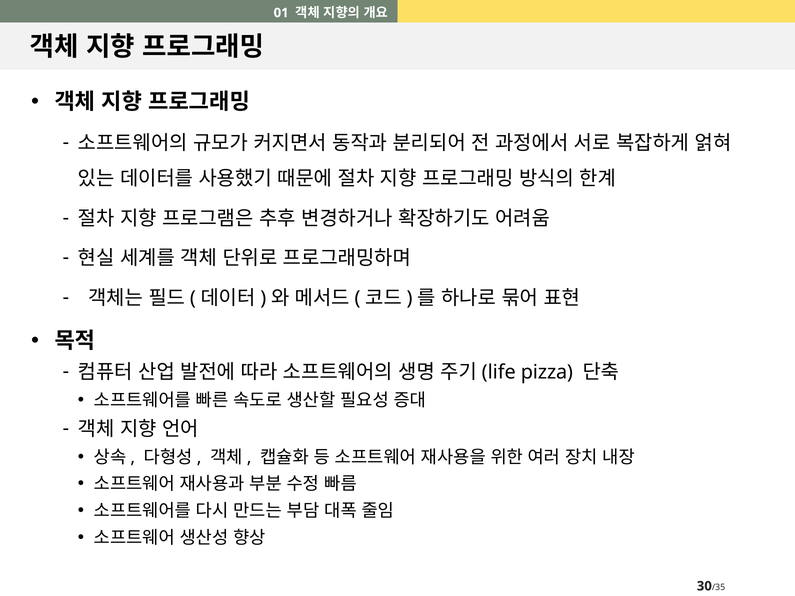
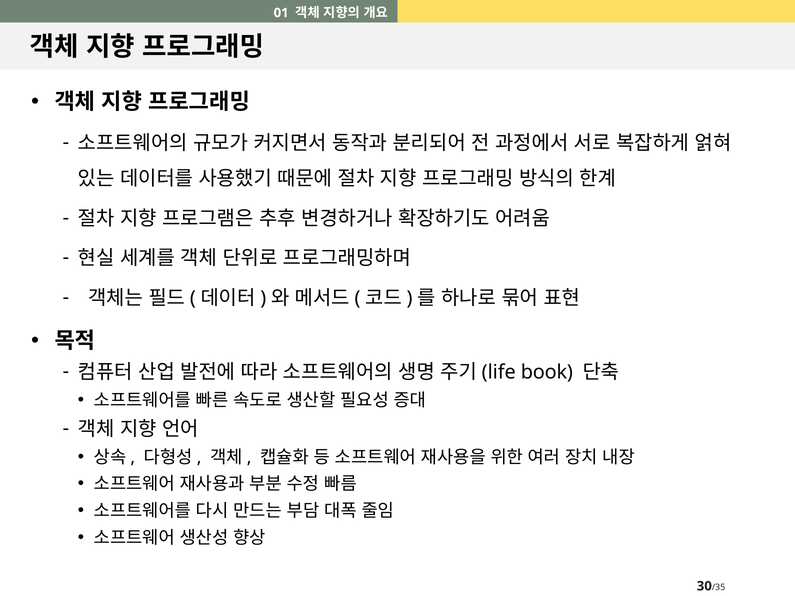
pizza: pizza -> book
